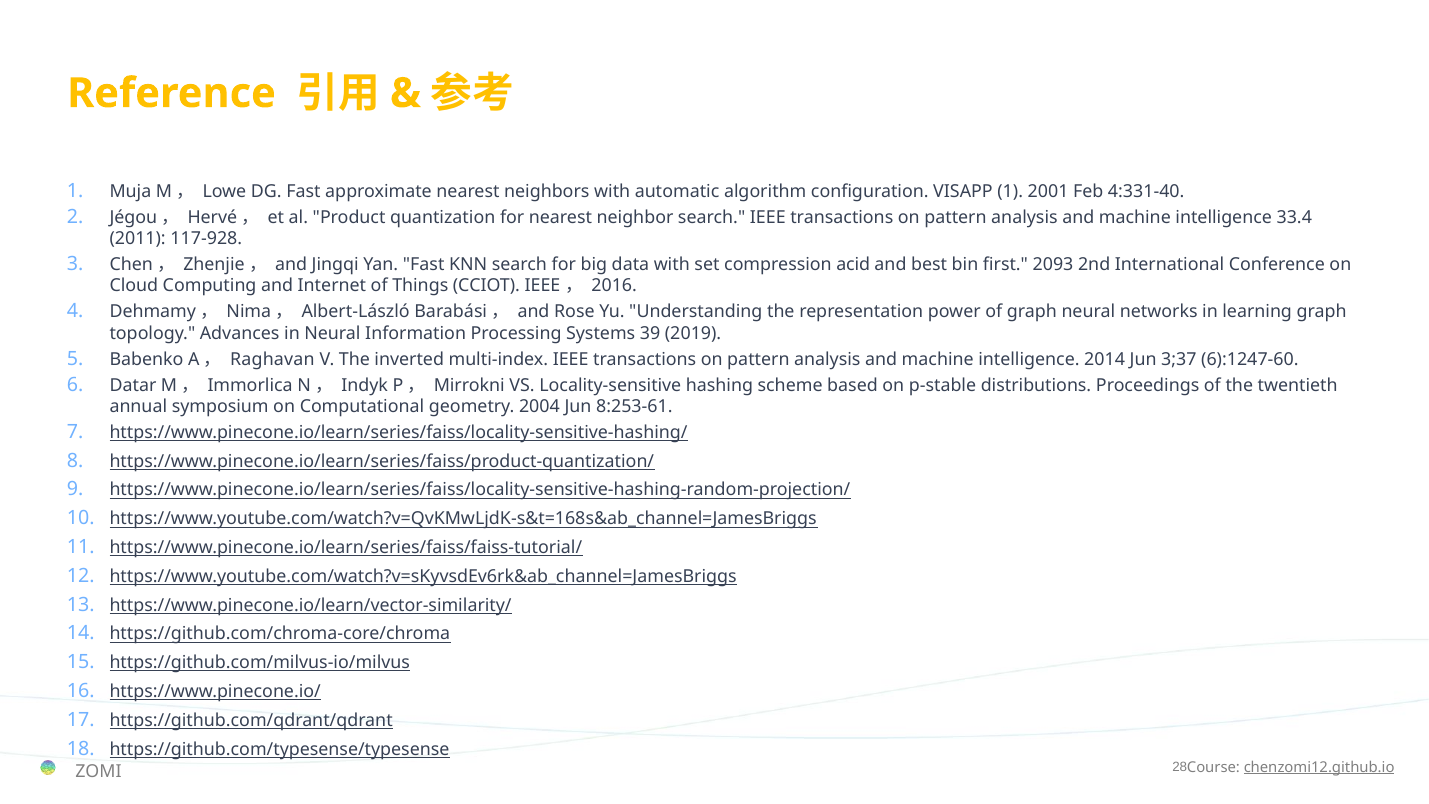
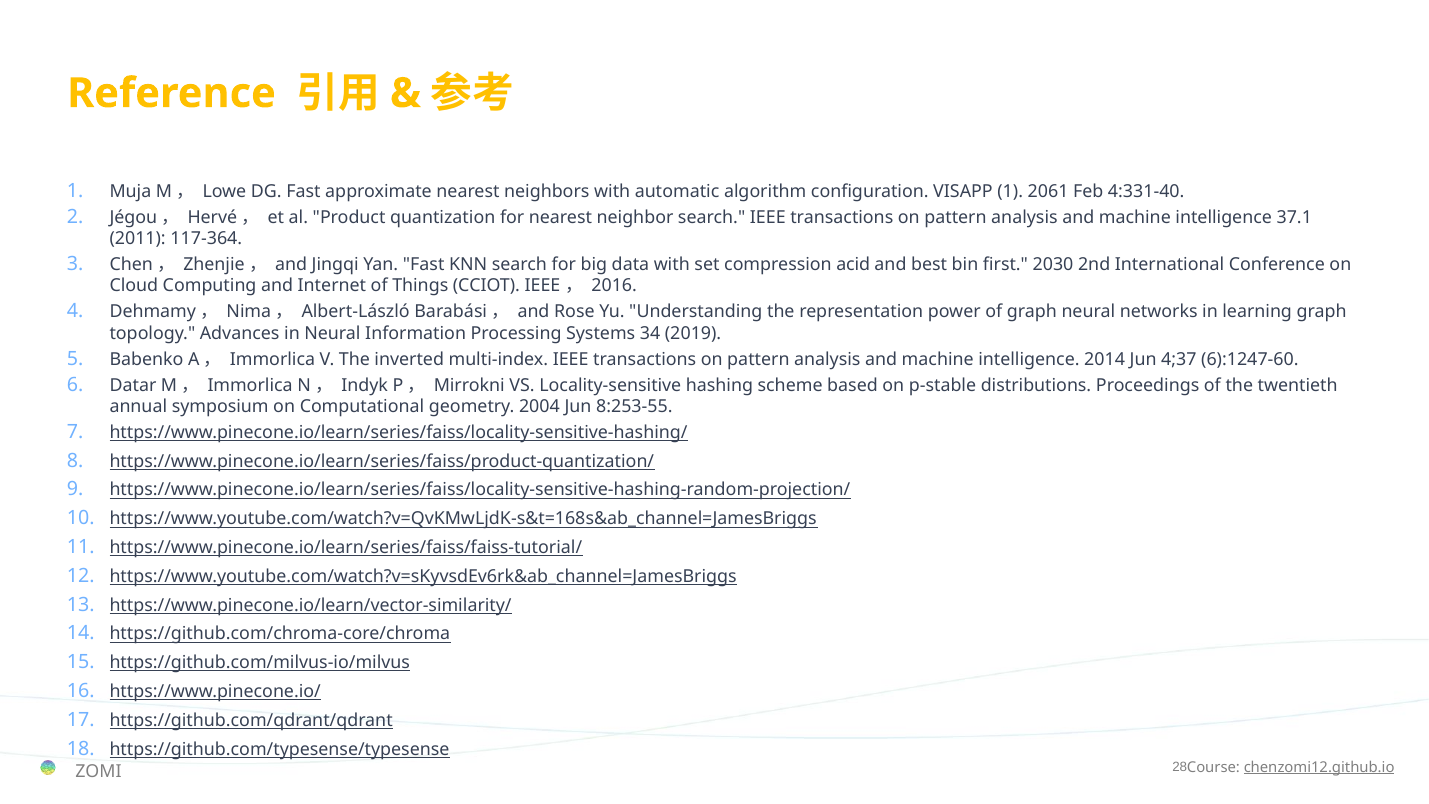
2001: 2001 -> 2061
33.4: 33.4 -> 37.1
117-928: 117-928 -> 117-364
2093: 2093 -> 2030
39: 39 -> 34
A， Raghavan: Raghavan -> Immorlica
3;37: 3;37 -> 4;37
8:253-61: 8:253-61 -> 8:253-55
